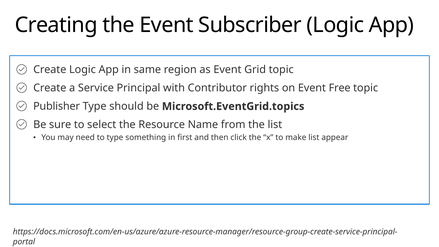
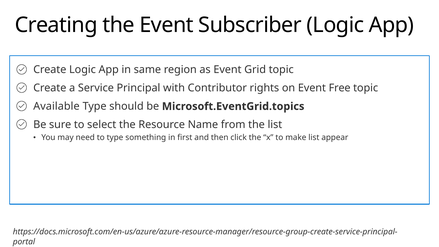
Publisher: Publisher -> Available
